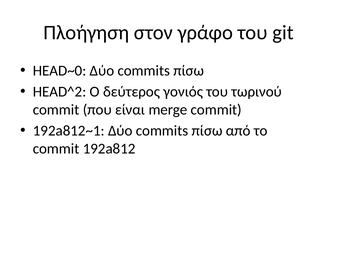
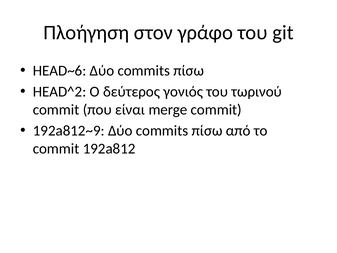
HEAD~0: HEAD~0 -> HEAD~6
192a812~1: 192a812~1 -> 192a812~9
